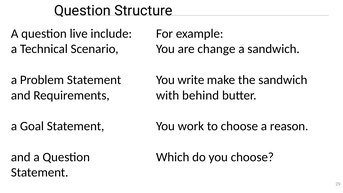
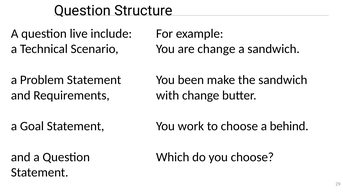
write: write -> been
with behind: behind -> change
reason: reason -> behind
